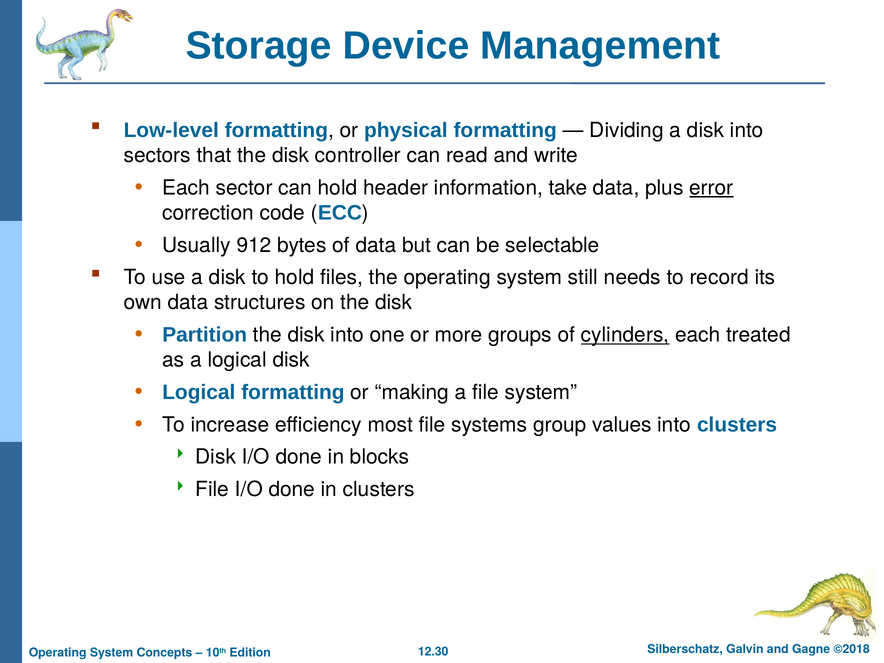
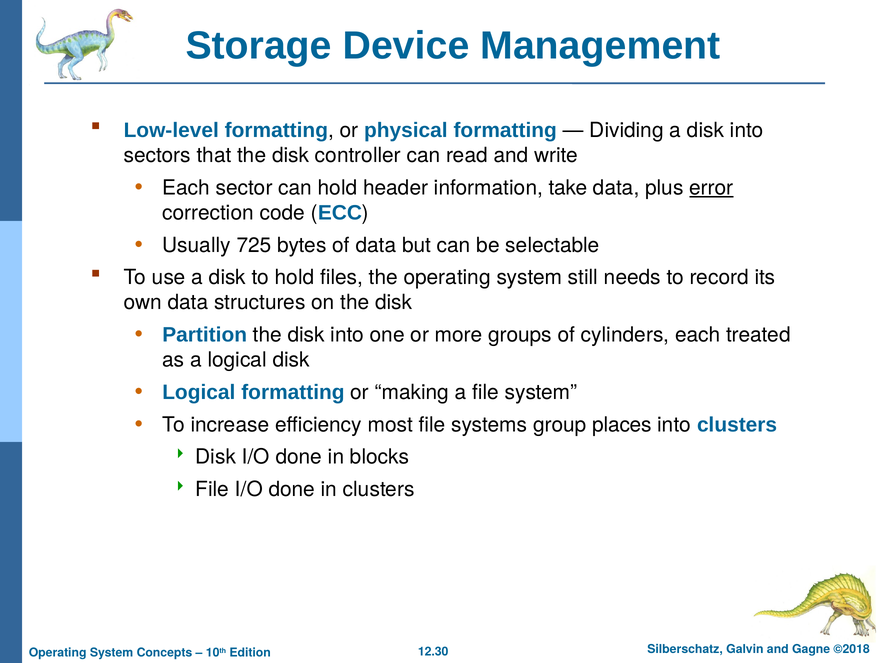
912: 912 -> 725
cylinders underline: present -> none
values: values -> places
